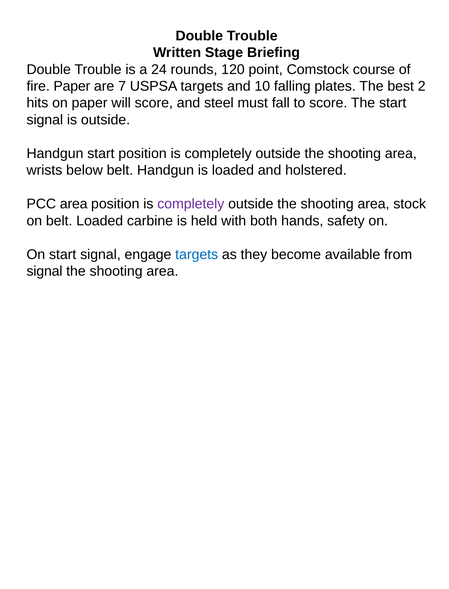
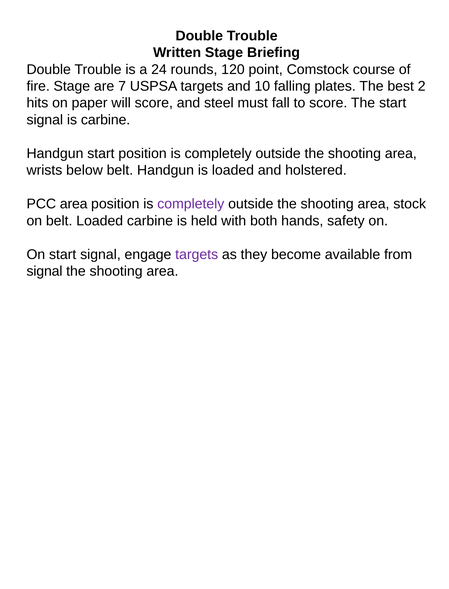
fire Paper: Paper -> Stage
is outside: outside -> carbine
targets at (197, 255) colour: blue -> purple
